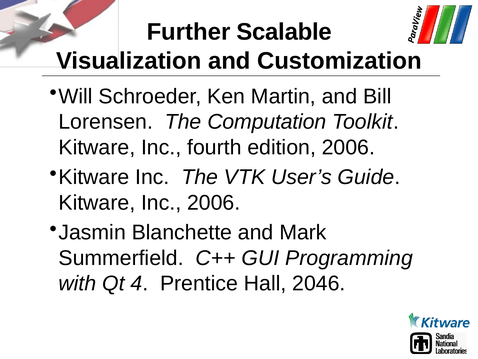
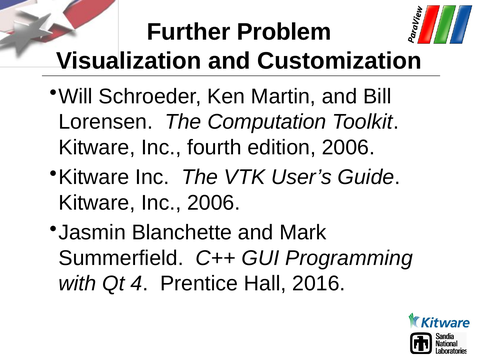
Scalable: Scalable -> Problem
2046: 2046 -> 2016
